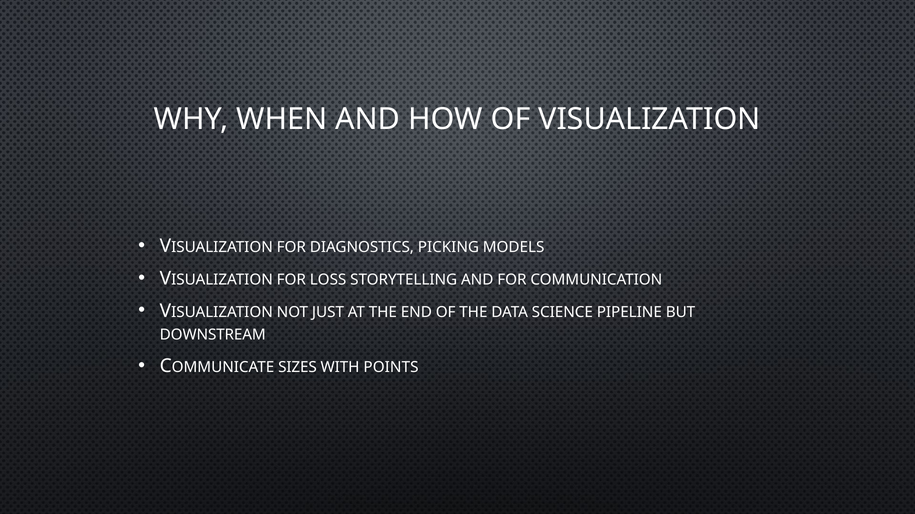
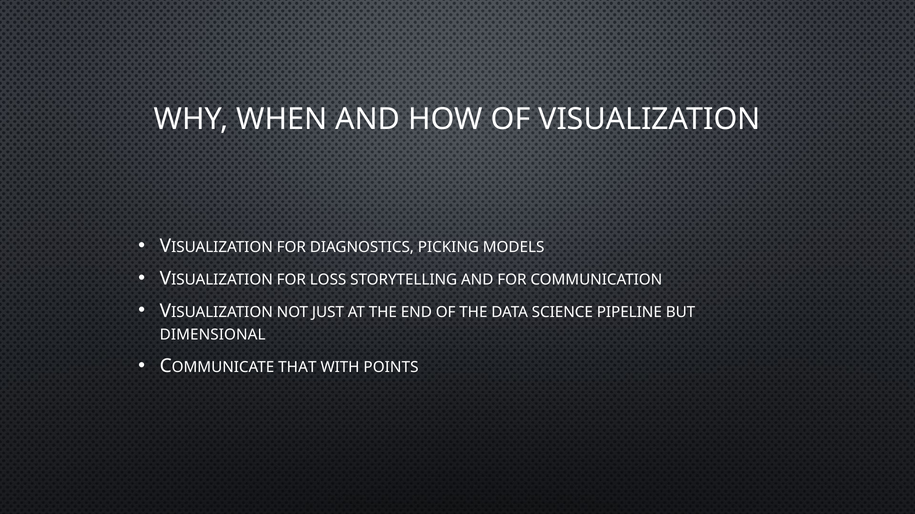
DOWNSTREAM: DOWNSTREAM -> DIMENSIONAL
SIZES: SIZES -> THAT
